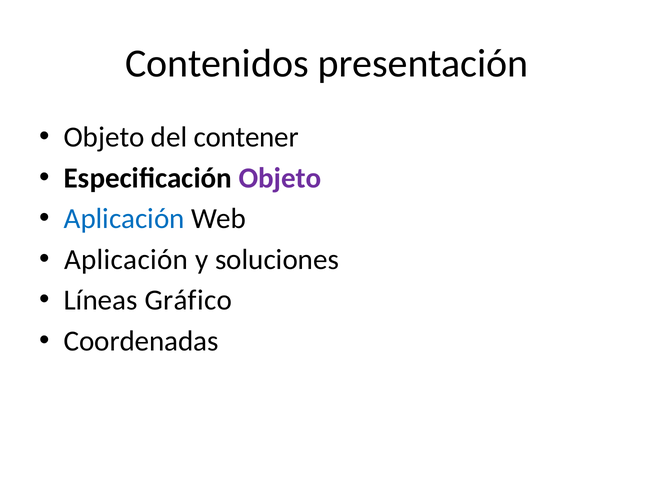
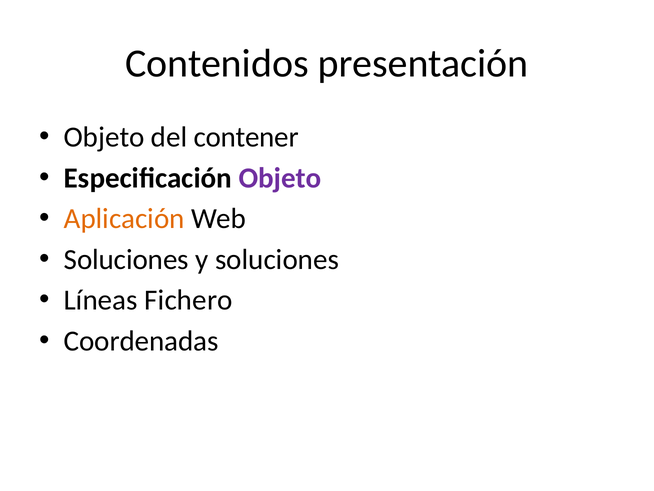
Aplicación at (124, 219) colour: blue -> orange
Aplicación at (126, 259): Aplicación -> Soluciones
Gráfico: Gráfico -> Fichero
